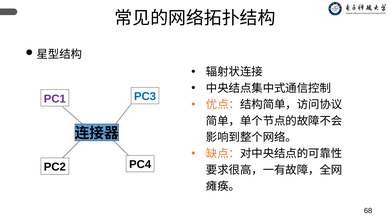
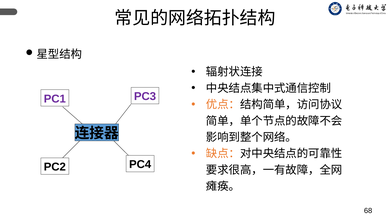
PC3 colour: blue -> purple
